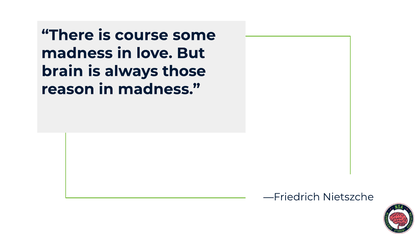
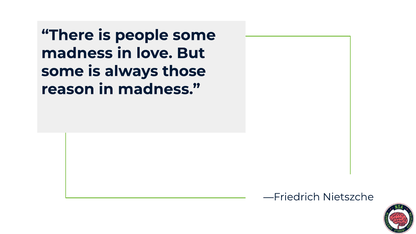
course: course -> people
brain at (62, 71): brain -> some
